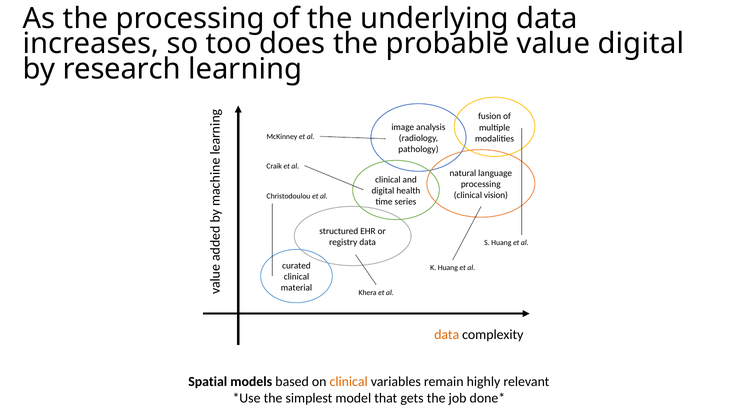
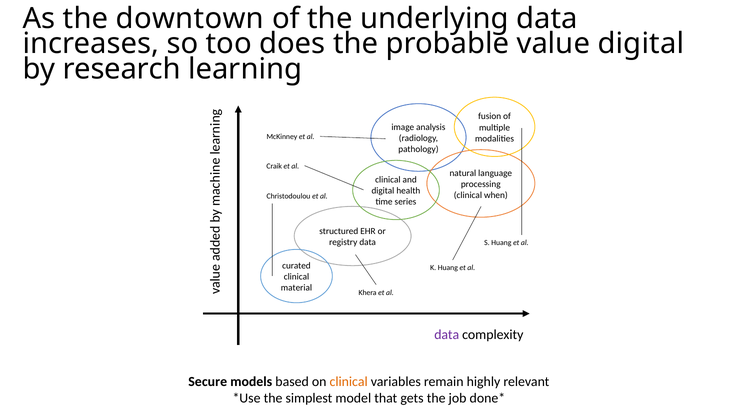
the processing: processing -> downtown
vision: vision -> when
data at (447, 335) colour: orange -> purple
Spatial: Spatial -> Secure
